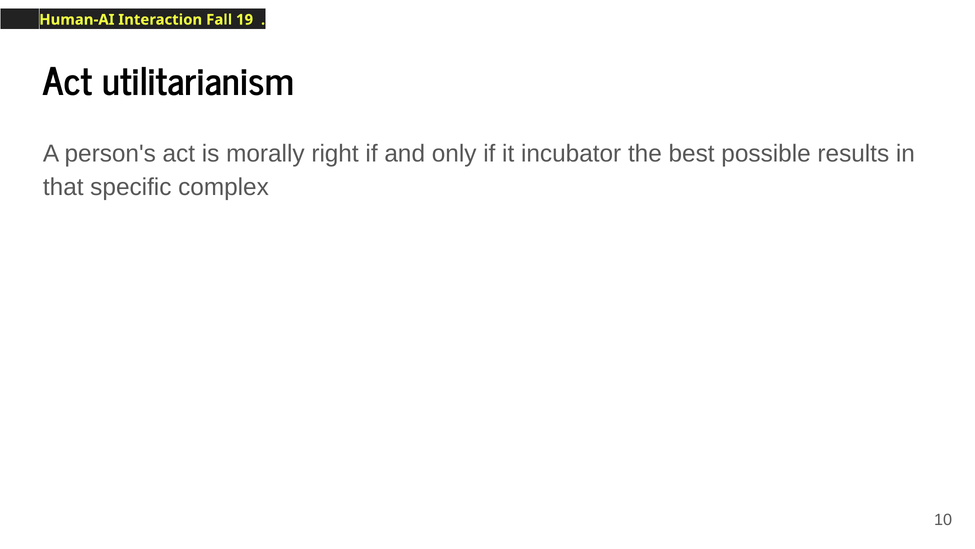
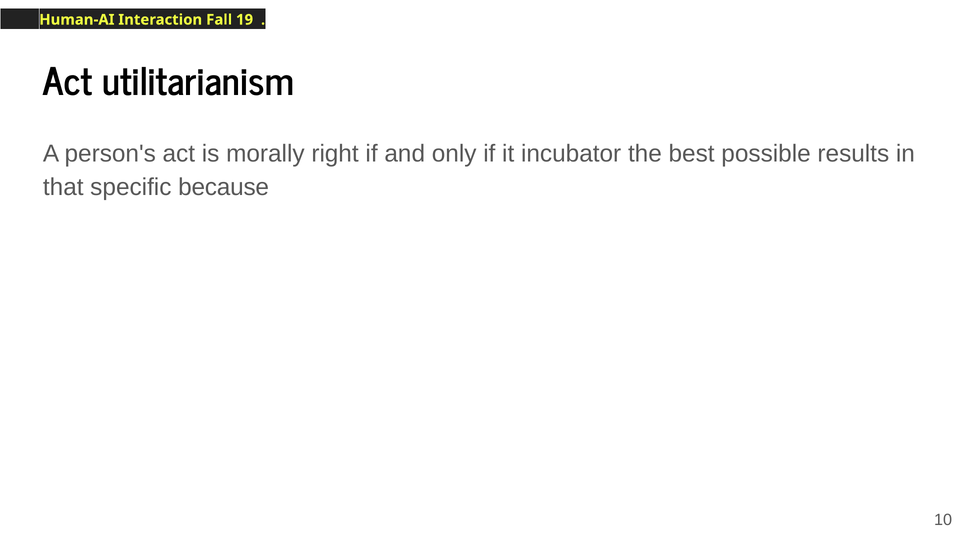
complex: complex -> because
